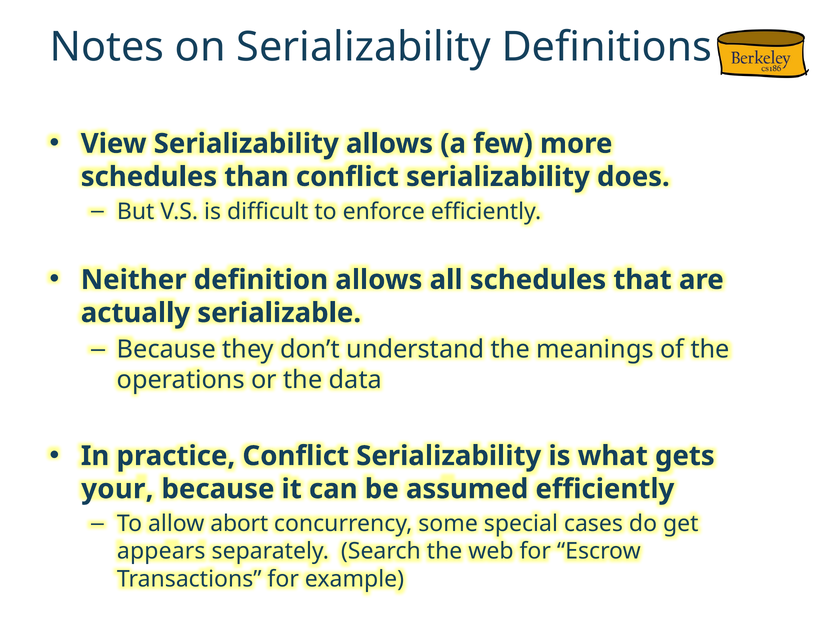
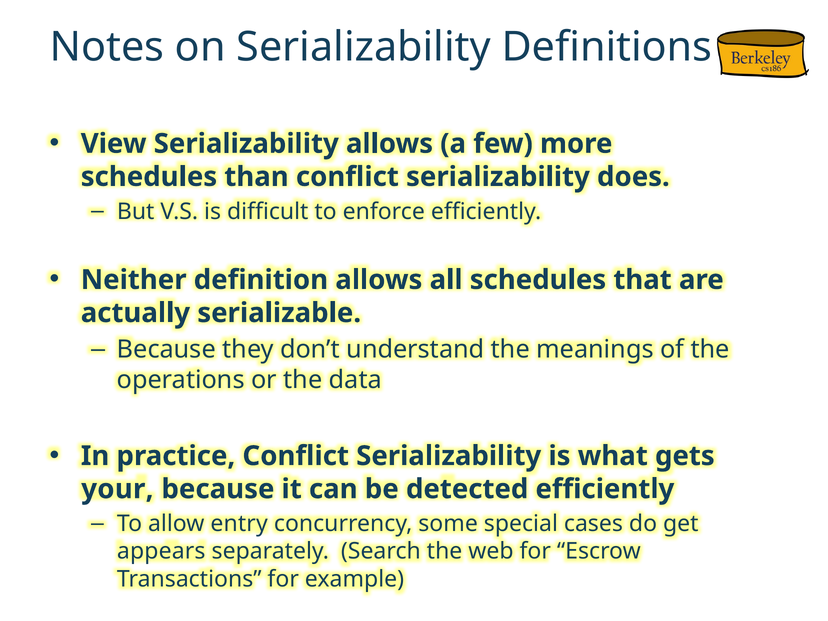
assumed: assumed -> detected
abort: abort -> entry
